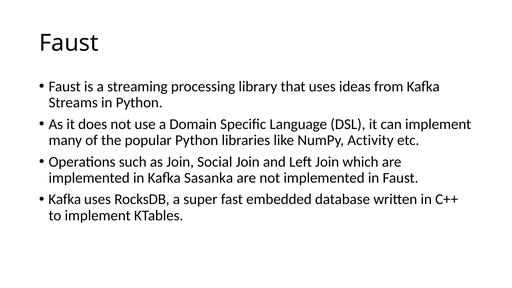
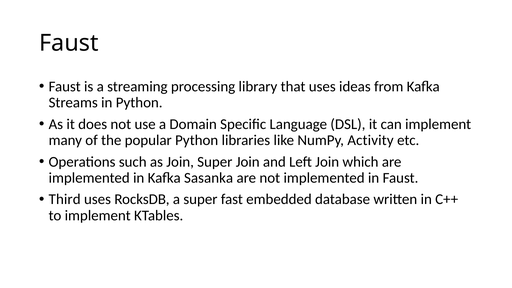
Join Social: Social -> Super
Kafka at (65, 199): Kafka -> Third
